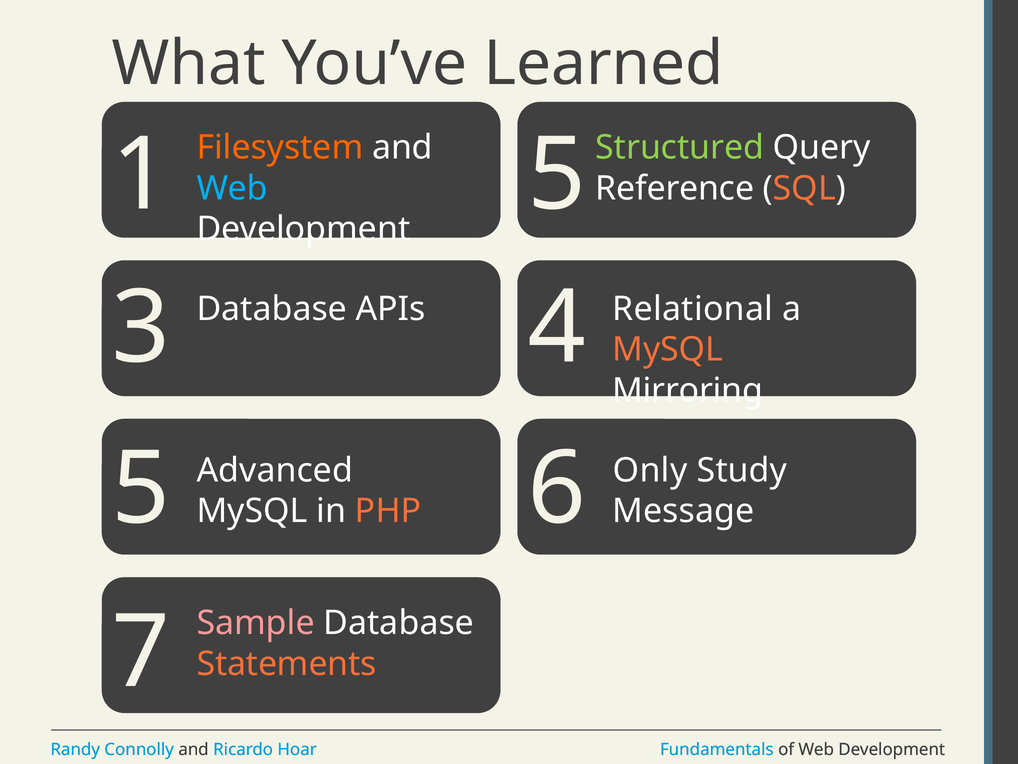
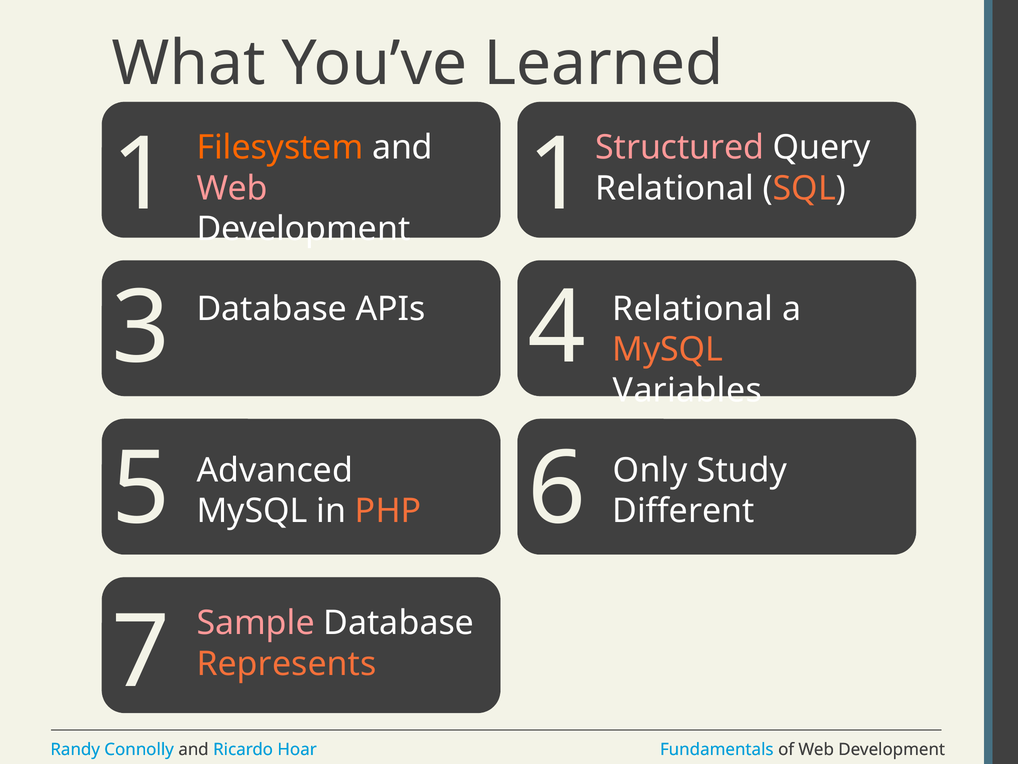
Structured colour: light green -> pink
1 5: 5 -> 1
Web at (232, 188) colour: light blue -> pink
Reference at (675, 188): Reference -> Relational
Mirroring: Mirroring -> Variables
Message: Message -> Different
Statements: Statements -> Represents
